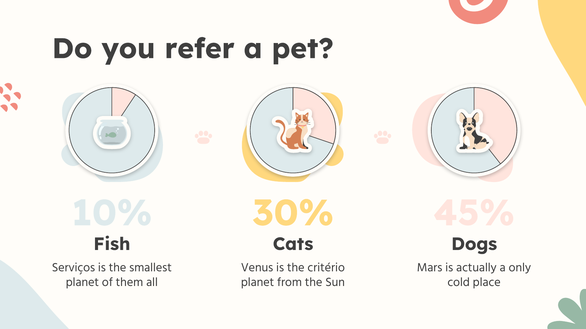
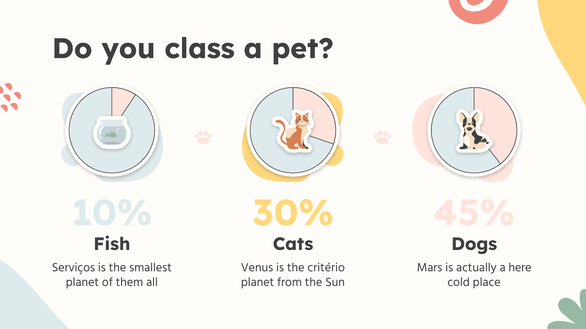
refer: refer -> class
only: only -> here
